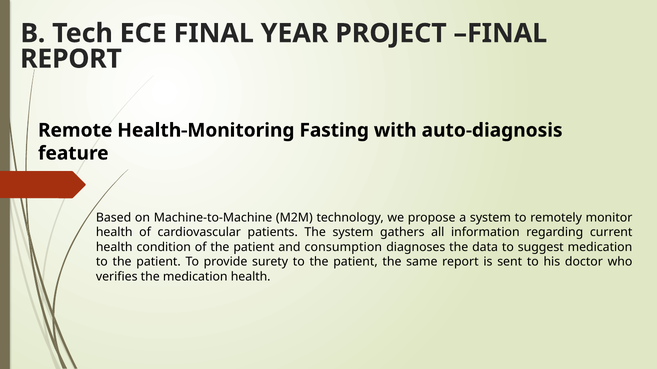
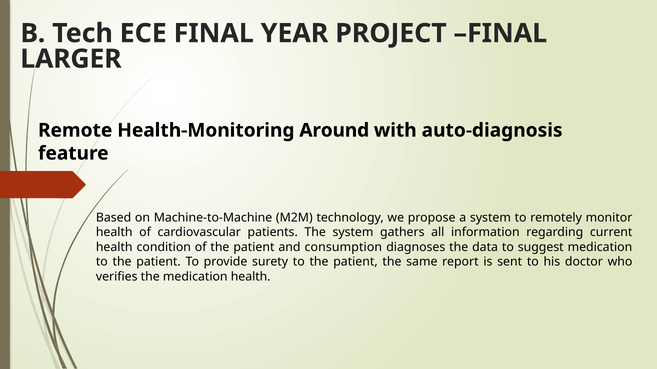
REPORT at (71, 59): REPORT -> LARGER
Fasting: Fasting -> Around
